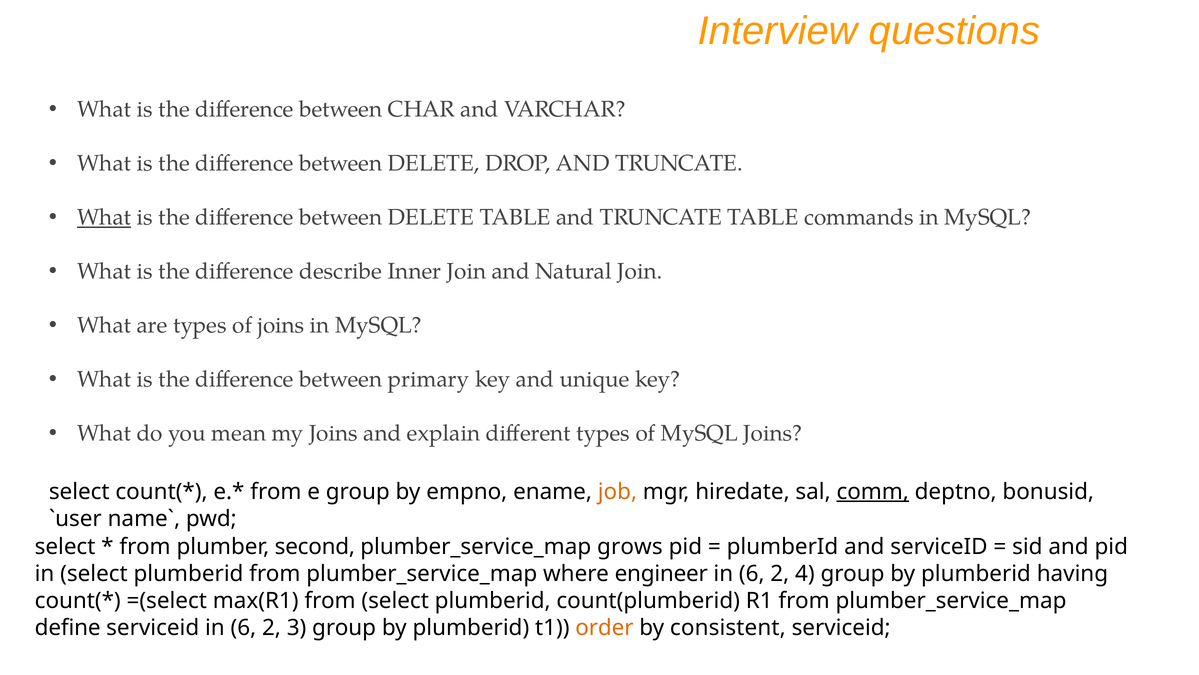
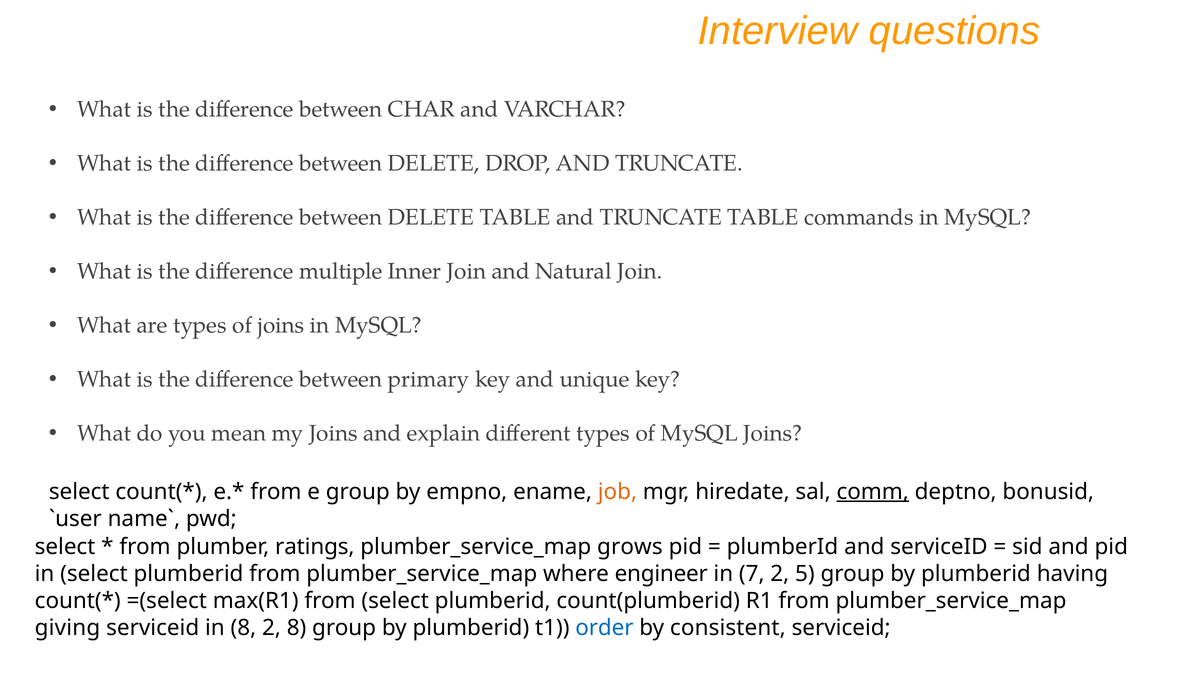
What at (104, 217) underline: present -> none
describe: describe -> multiple
second: second -> ratings
6 at (752, 573): 6 -> 7
4: 4 -> 5
define: define -> giving
serviceid in 6: 6 -> 8
2 3: 3 -> 8
order colour: orange -> blue
